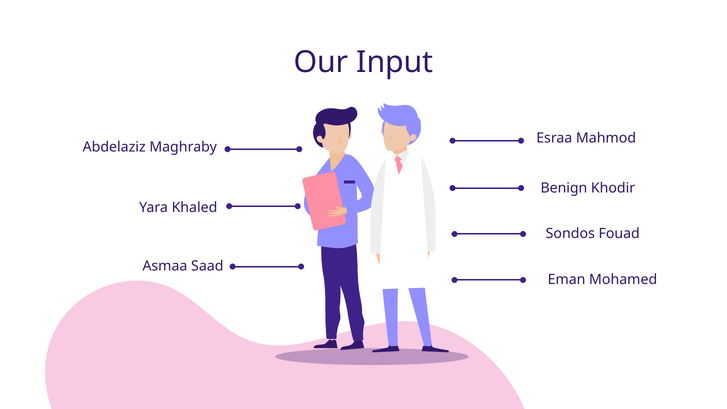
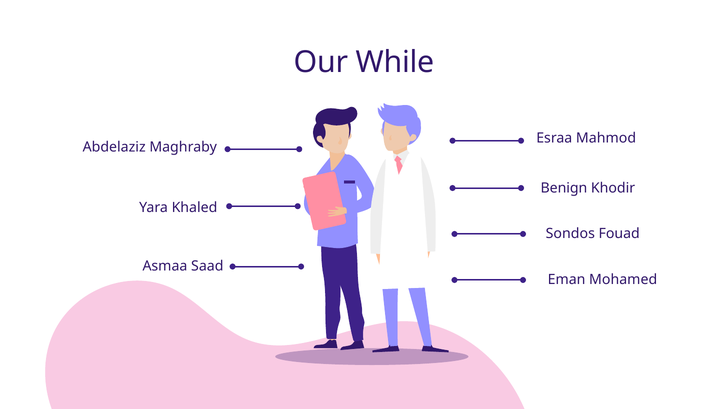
Input: Input -> While
